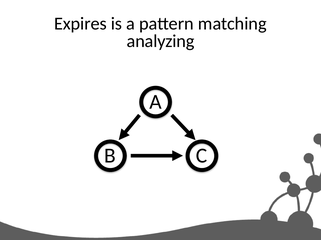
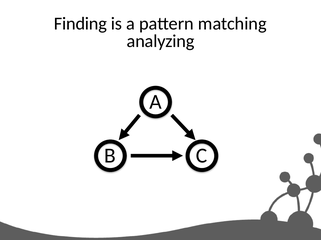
Expires: Expires -> Finding
